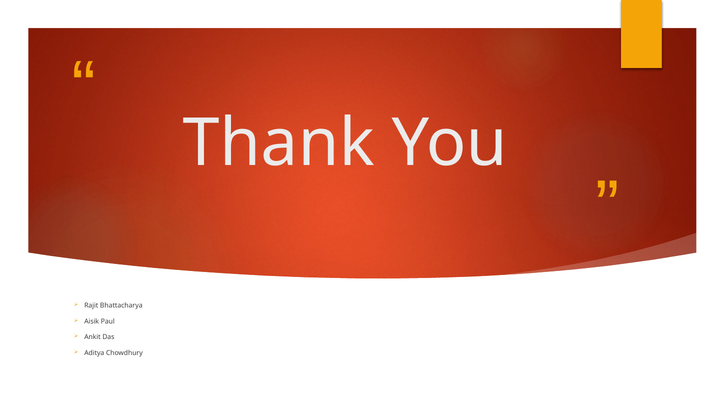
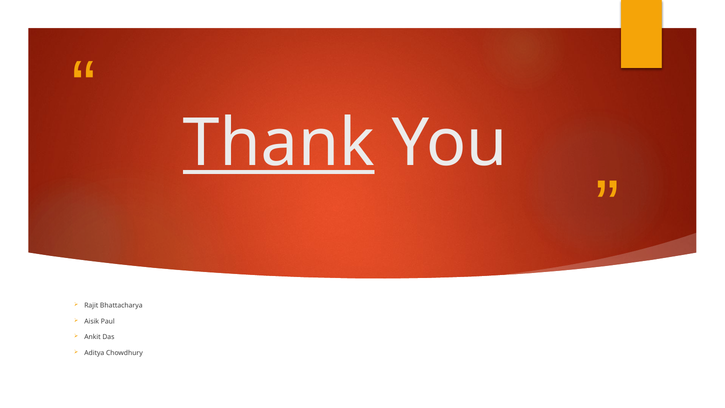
Thank underline: none -> present
